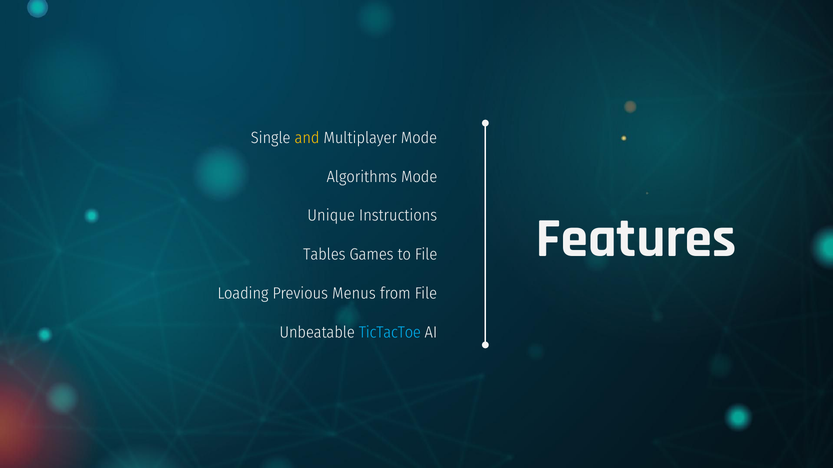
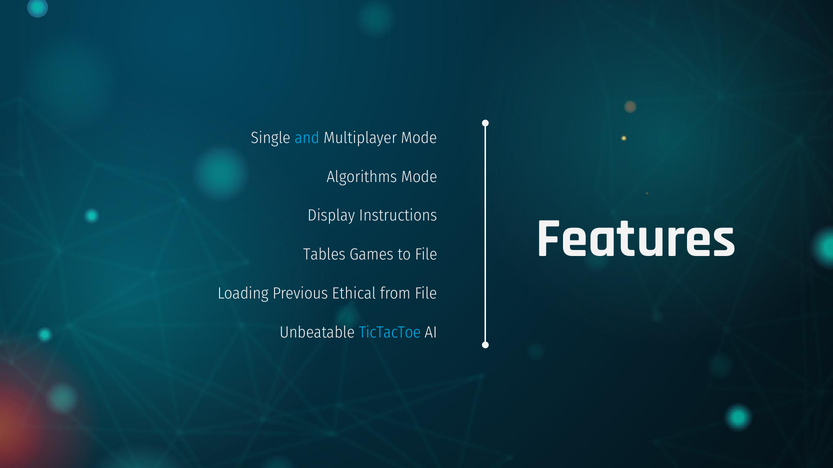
and colour: yellow -> light blue
Unique: Unique -> Display
Menus: Menus -> Ethical
